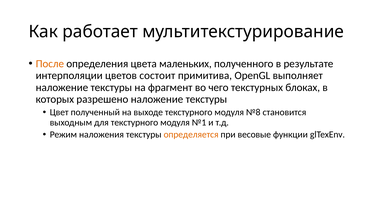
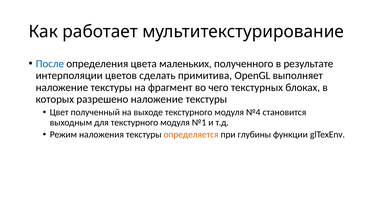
После colour: orange -> blue
состоит: состоит -> сделать
№8: №8 -> №4
весовые: весовые -> глубины
